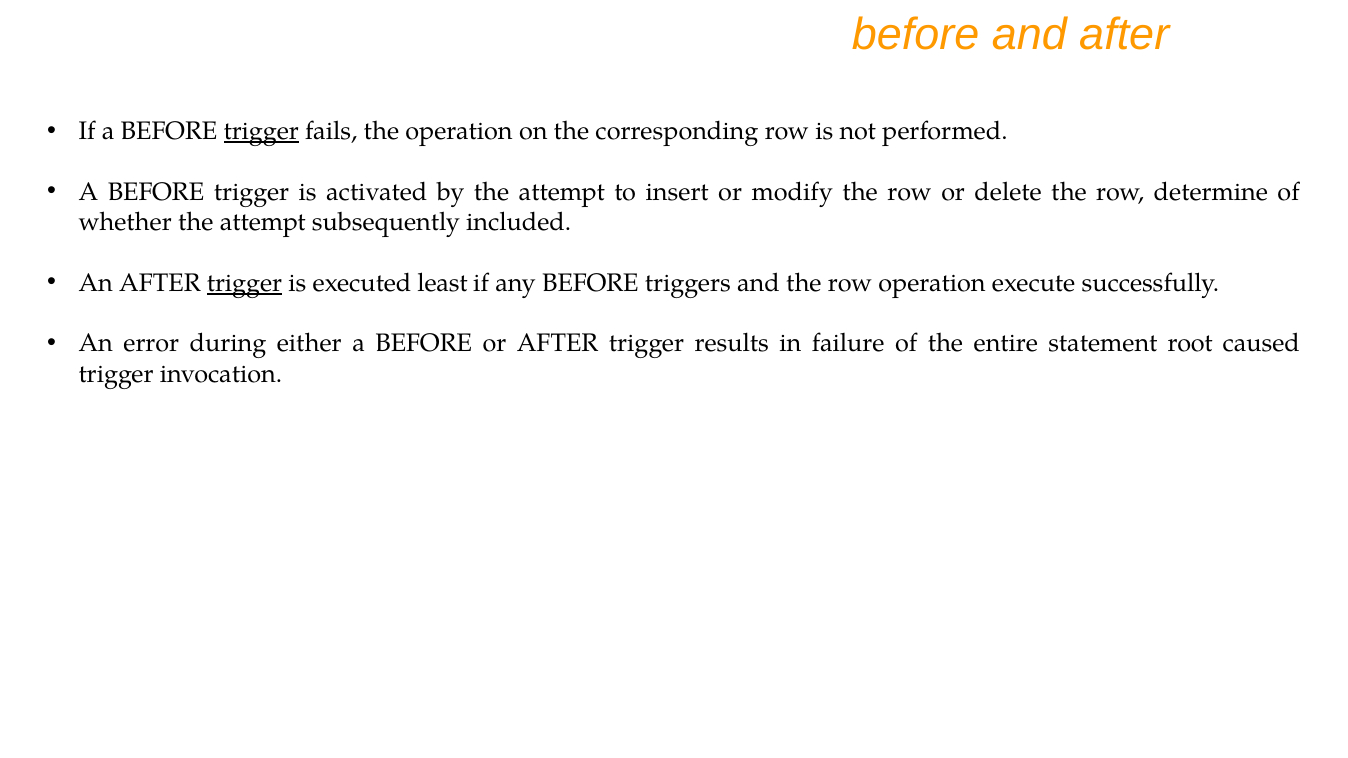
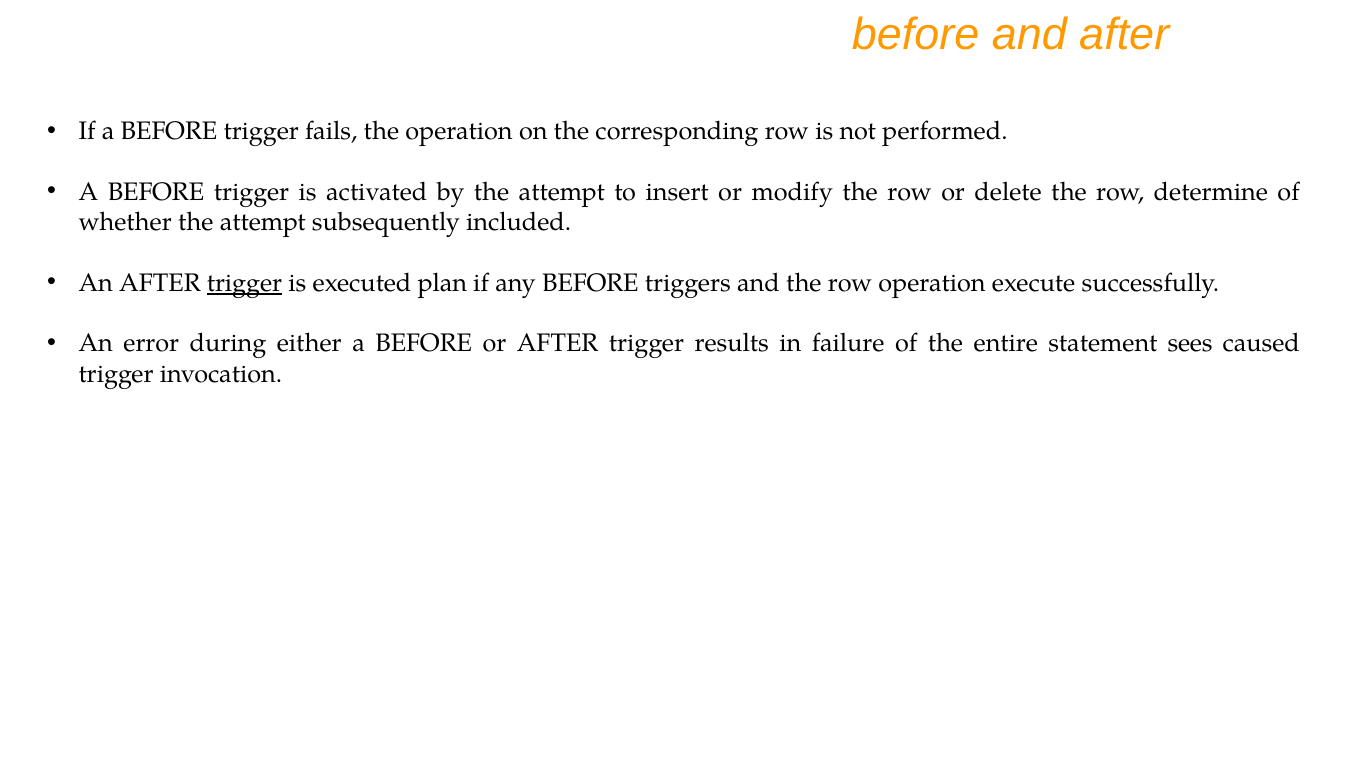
trigger at (261, 131) underline: present -> none
least: least -> plan
root: root -> sees
